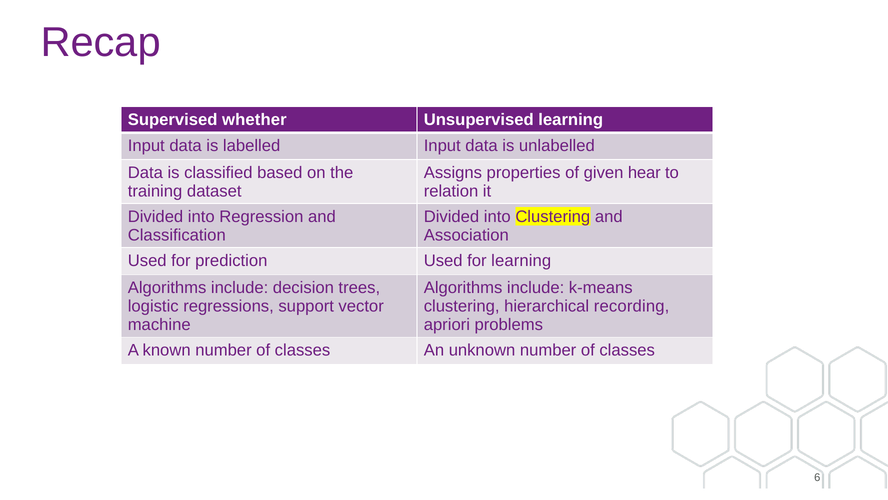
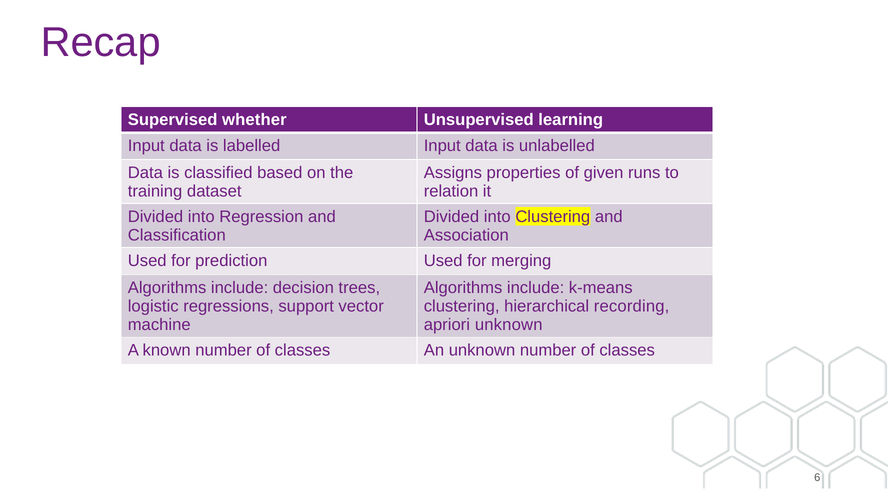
hear: hear -> runs
for learning: learning -> merging
apriori problems: problems -> unknown
